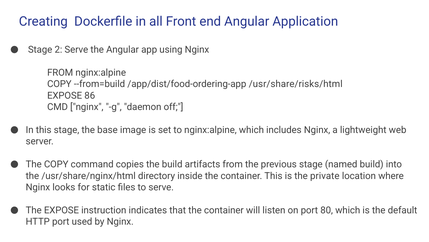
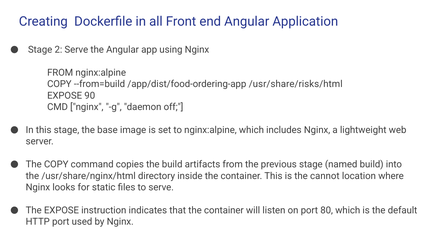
86: 86 -> 90
private: private -> cannot
